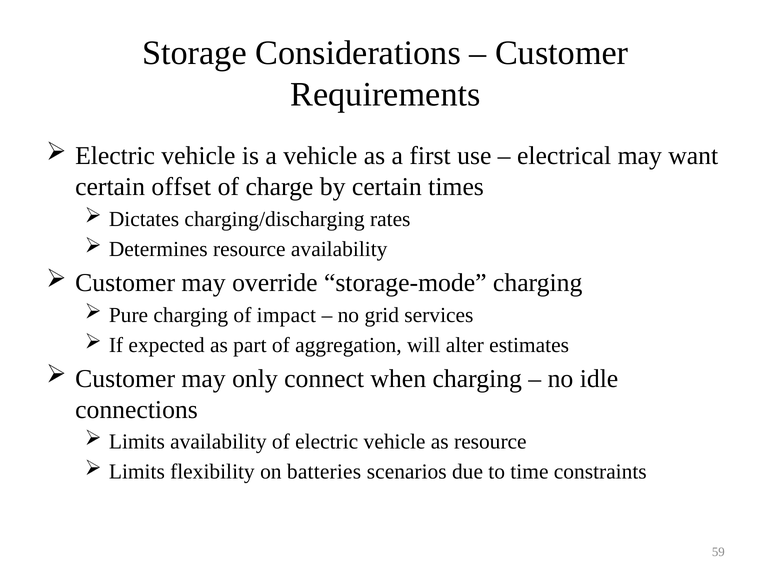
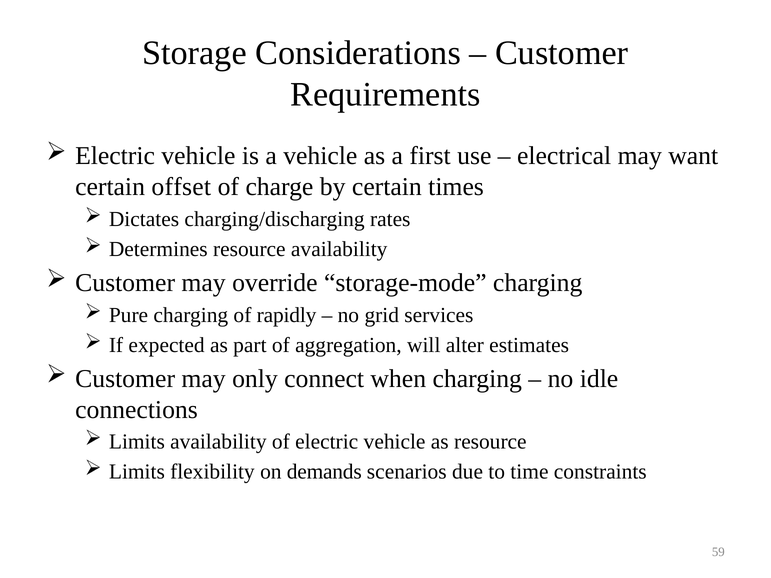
impact: impact -> rapidly
batteries: batteries -> demands
